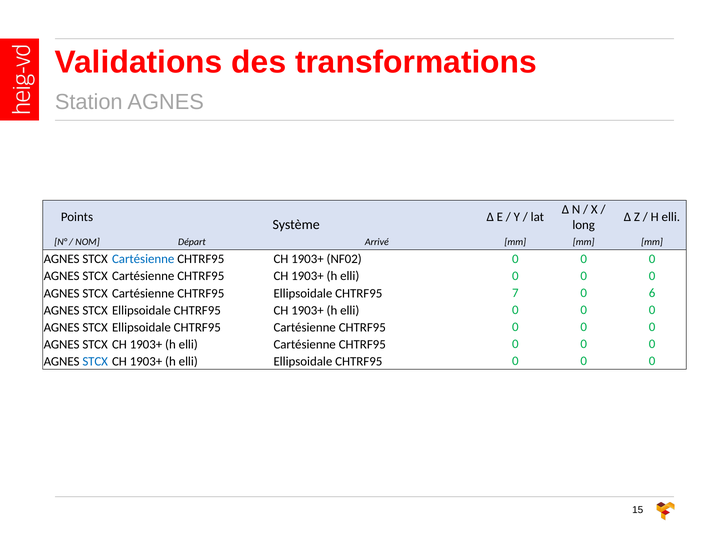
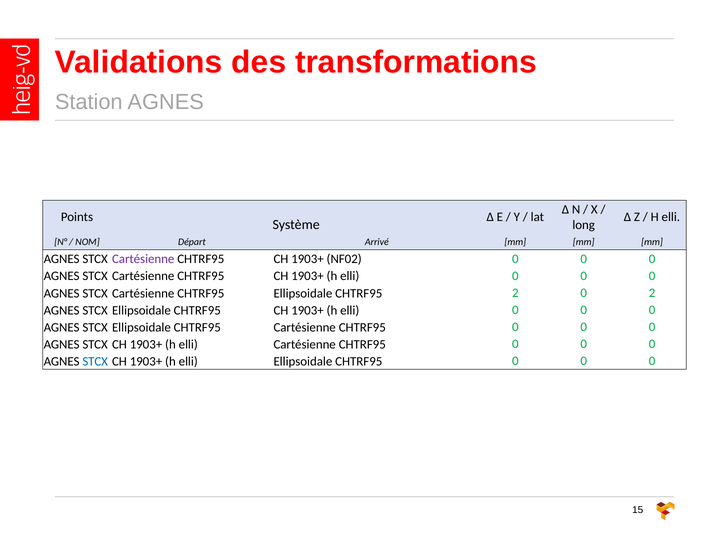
Cartésienne at (143, 259) colour: blue -> purple
CHTRF95 7: 7 -> 2
0 6: 6 -> 2
